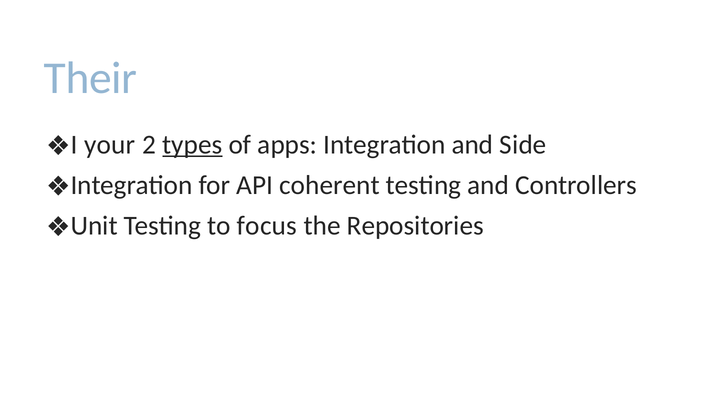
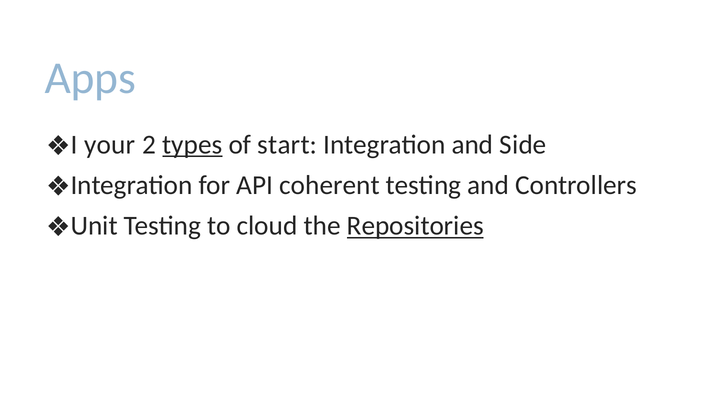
Their: Their -> Apps
apps: apps -> start
focus: focus -> cloud
Repositories underline: none -> present
